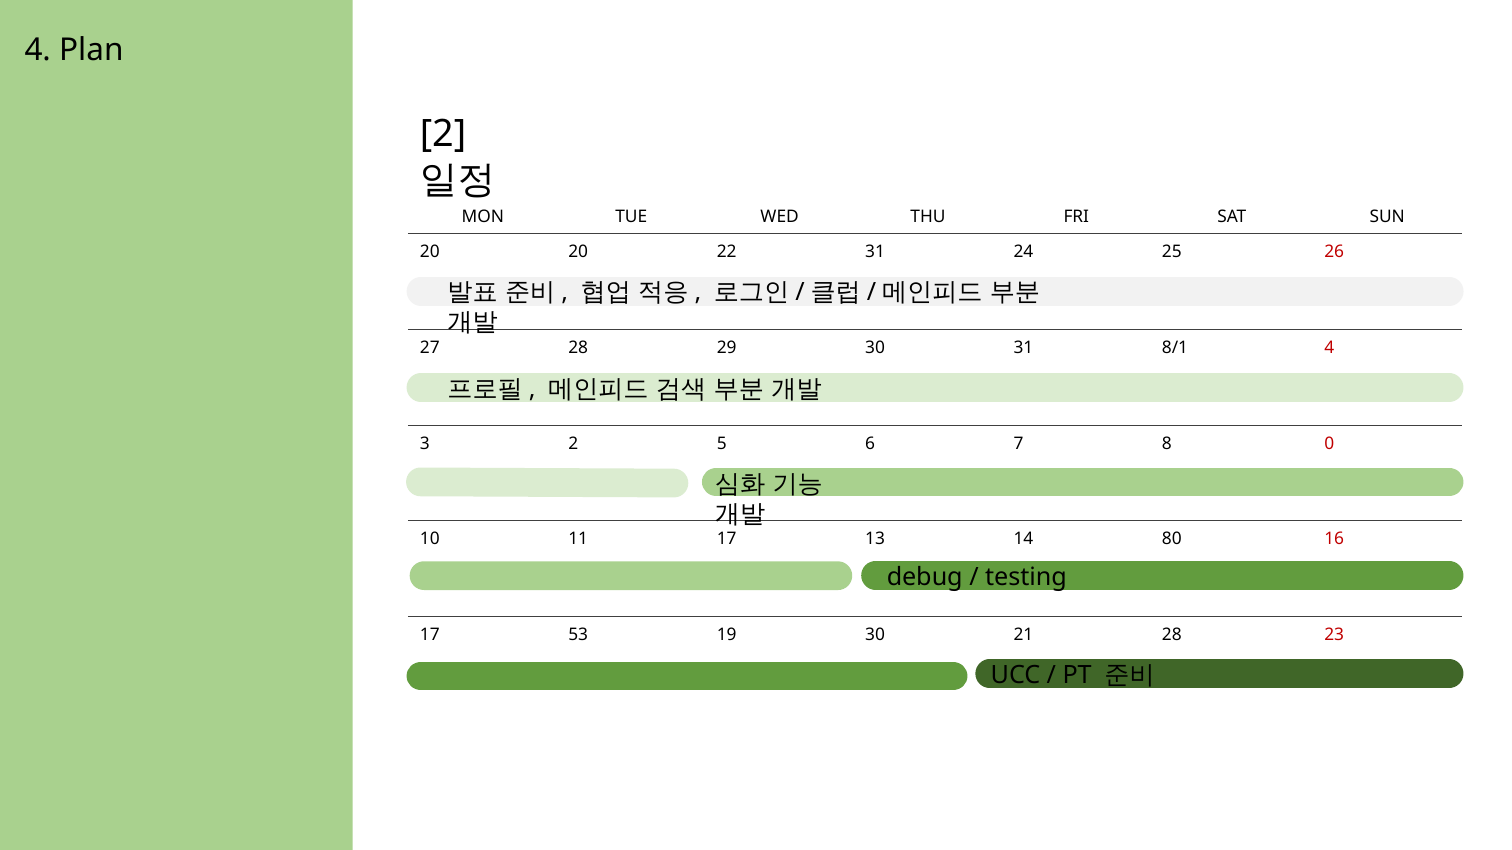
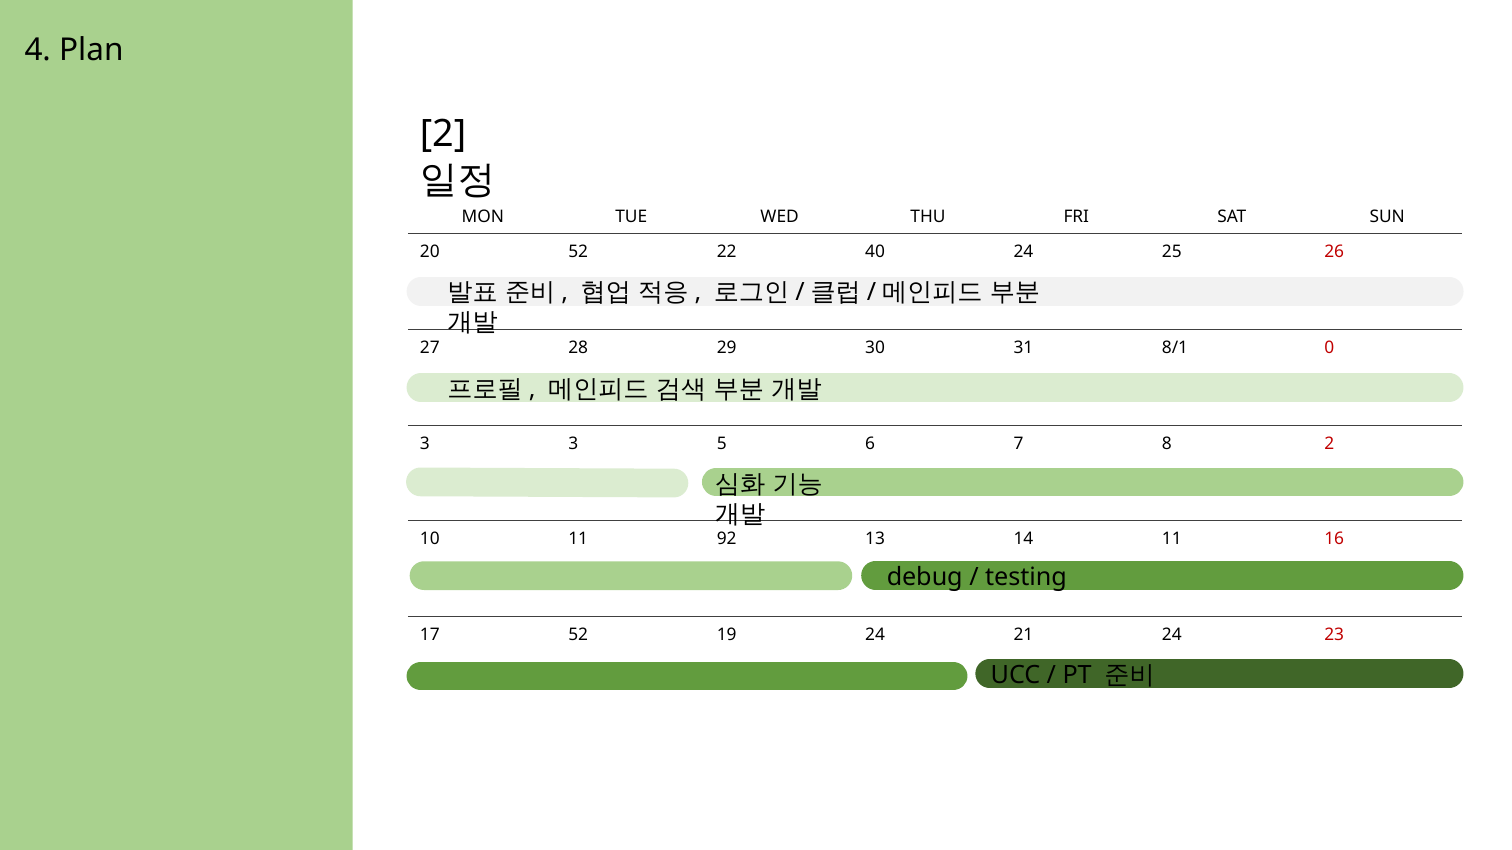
20 20: 20 -> 52
22 31: 31 -> 40
8/1 4: 4 -> 0
3 2: 2 -> 3
8 0: 0 -> 2
11 17: 17 -> 92
14 80: 80 -> 11
17 53: 53 -> 52
19 30: 30 -> 24
21 28: 28 -> 24
